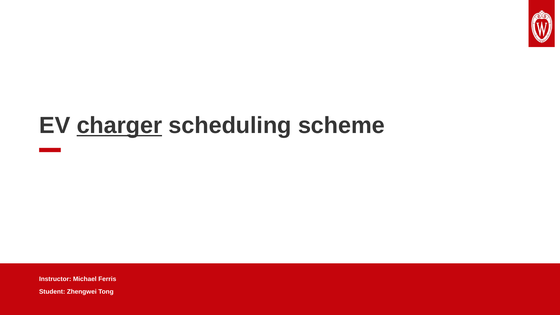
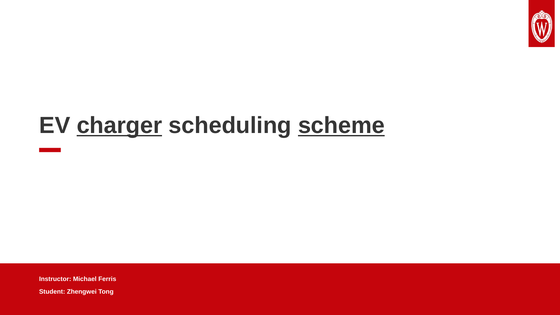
scheme underline: none -> present
